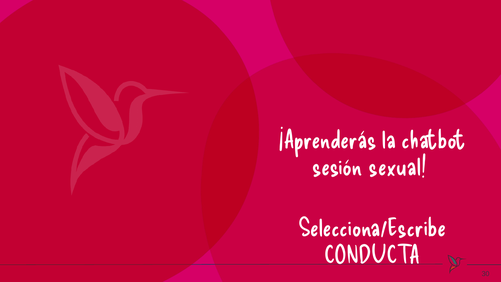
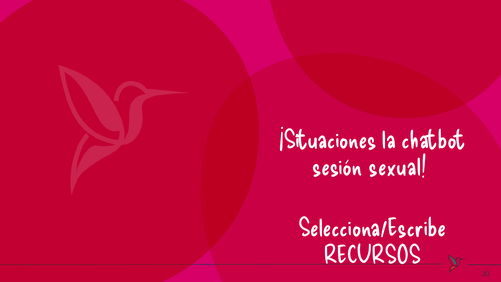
¡Aprenderás: ¡Aprenderás -> ¡Situaciones
CONDUCTA: CONDUCTA -> RECURSOS
